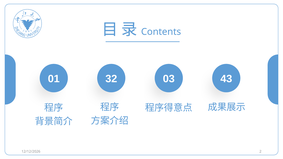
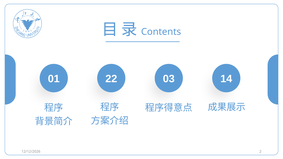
32: 32 -> 22
43: 43 -> 14
